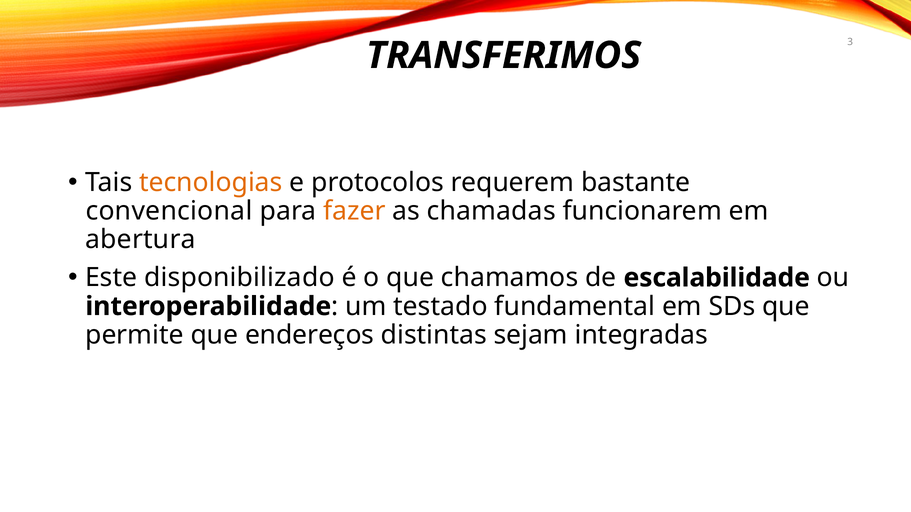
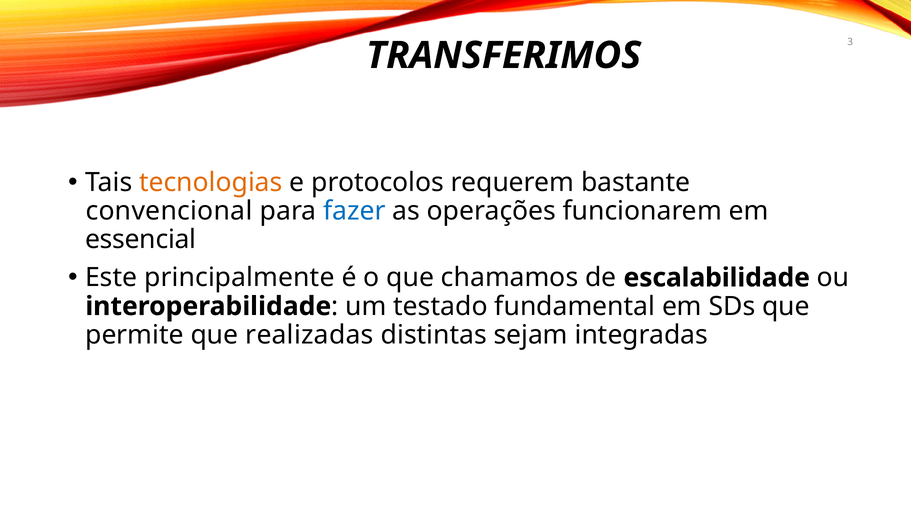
fazer colour: orange -> blue
chamadas: chamadas -> operações
abertura: abertura -> essencial
disponibilizado: disponibilizado -> principalmente
endereços: endereços -> realizadas
